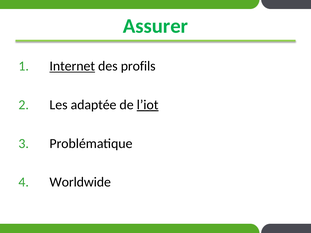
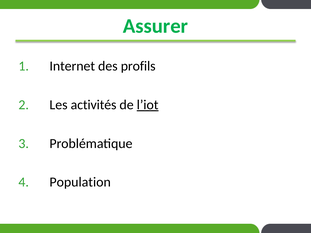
Internet underline: present -> none
adaptée: adaptée -> activités
Worldwide: Worldwide -> Population
